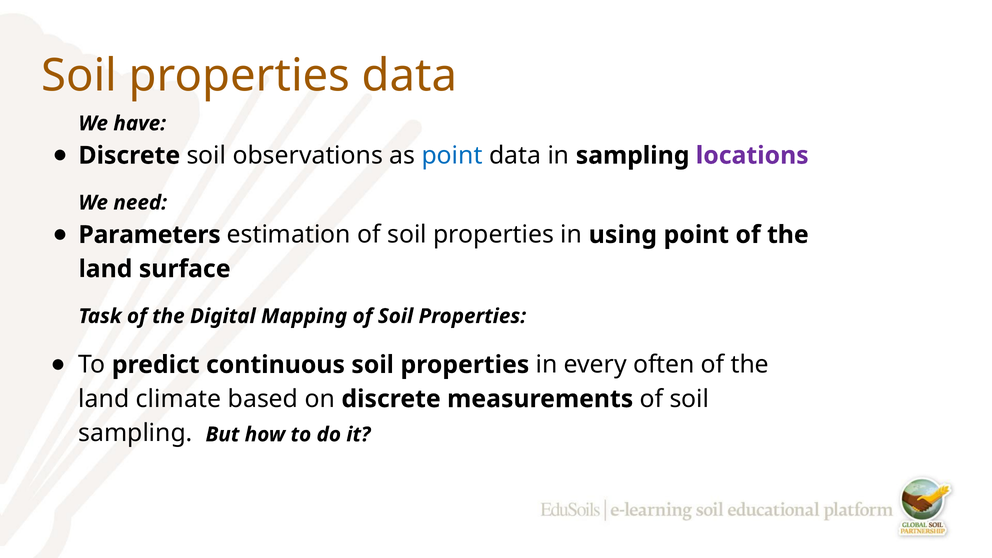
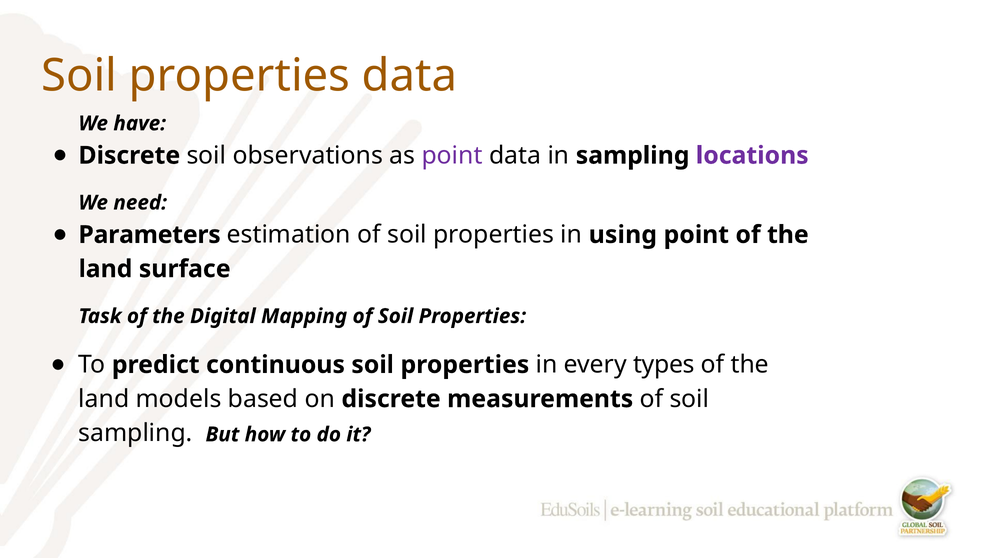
point at (452, 155) colour: blue -> purple
often: often -> types
climate: climate -> models
